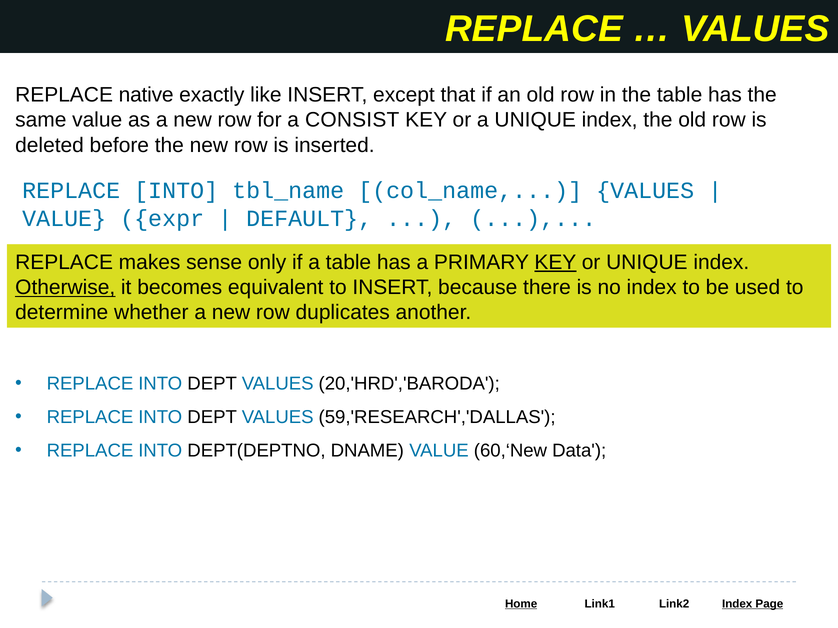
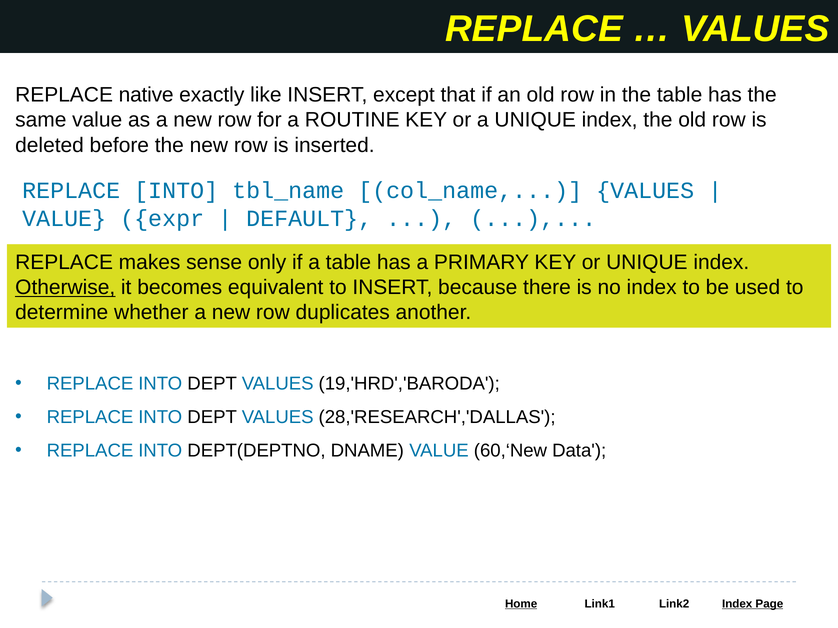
CONSIST: CONSIST -> ROUTINE
KEY at (555, 263) underline: present -> none
20,'HRD','BARODA: 20,'HRD','BARODA -> 19,'HRD','BARODA
59,'RESEARCH','DALLAS: 59,'RESEARCH','DALLAS -> 28,'RESEARCH','DALLAS
